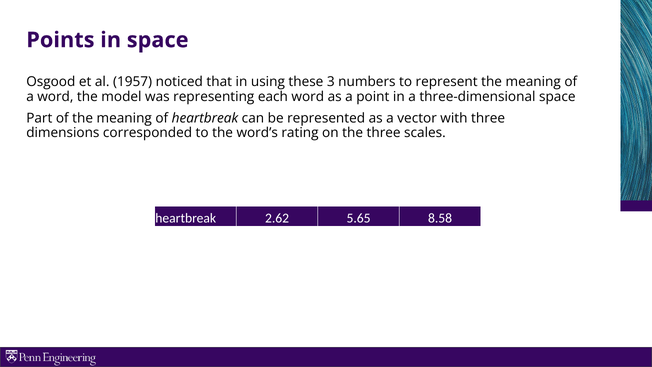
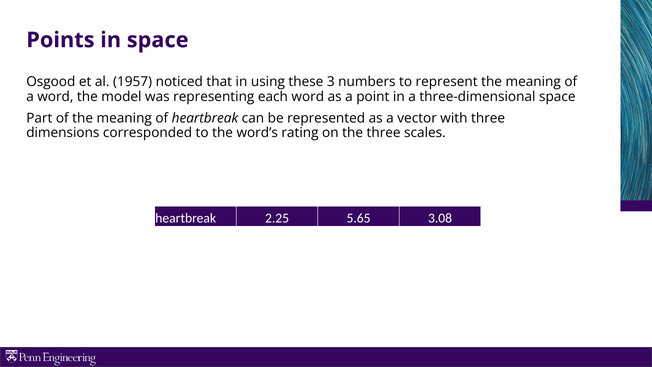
2.62: 2.62 -> 2.25
8.58: 8.58 -> 3.08
